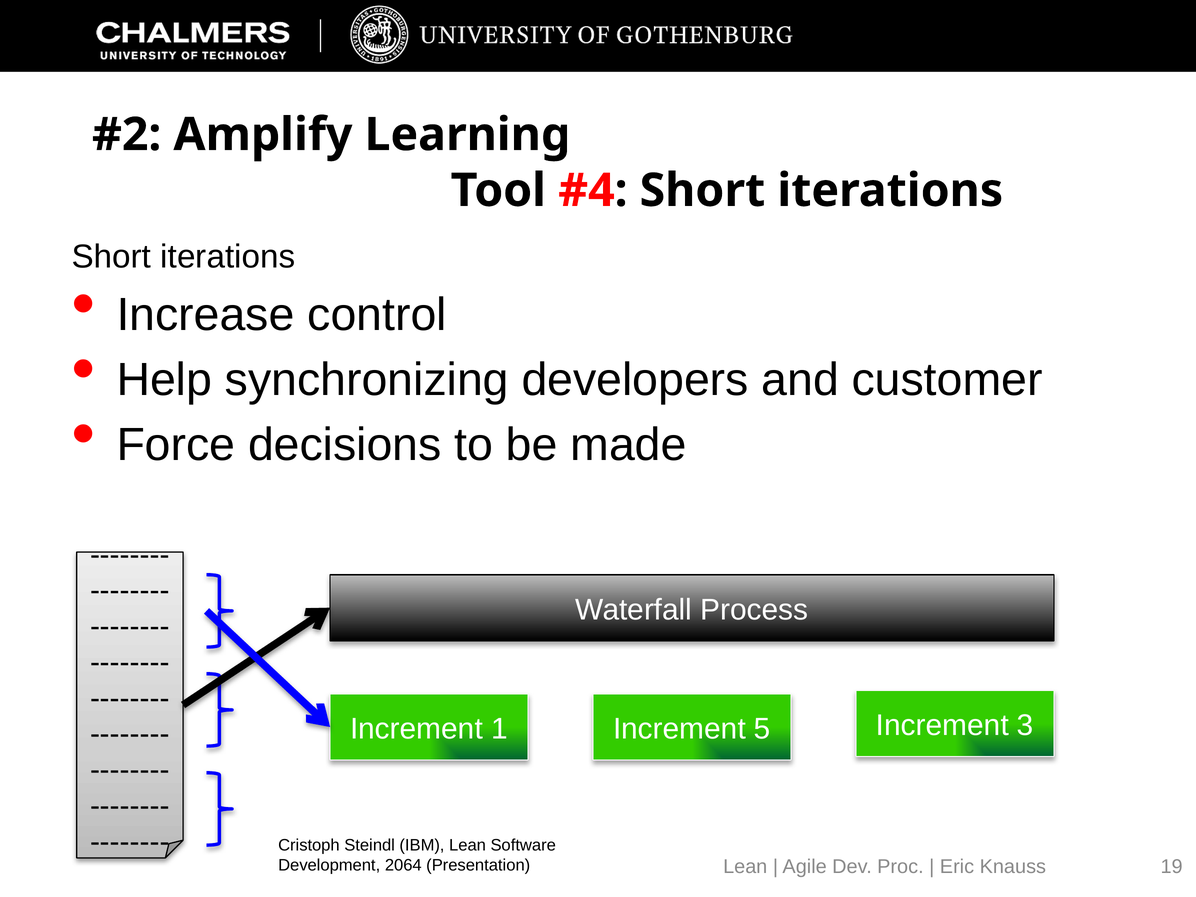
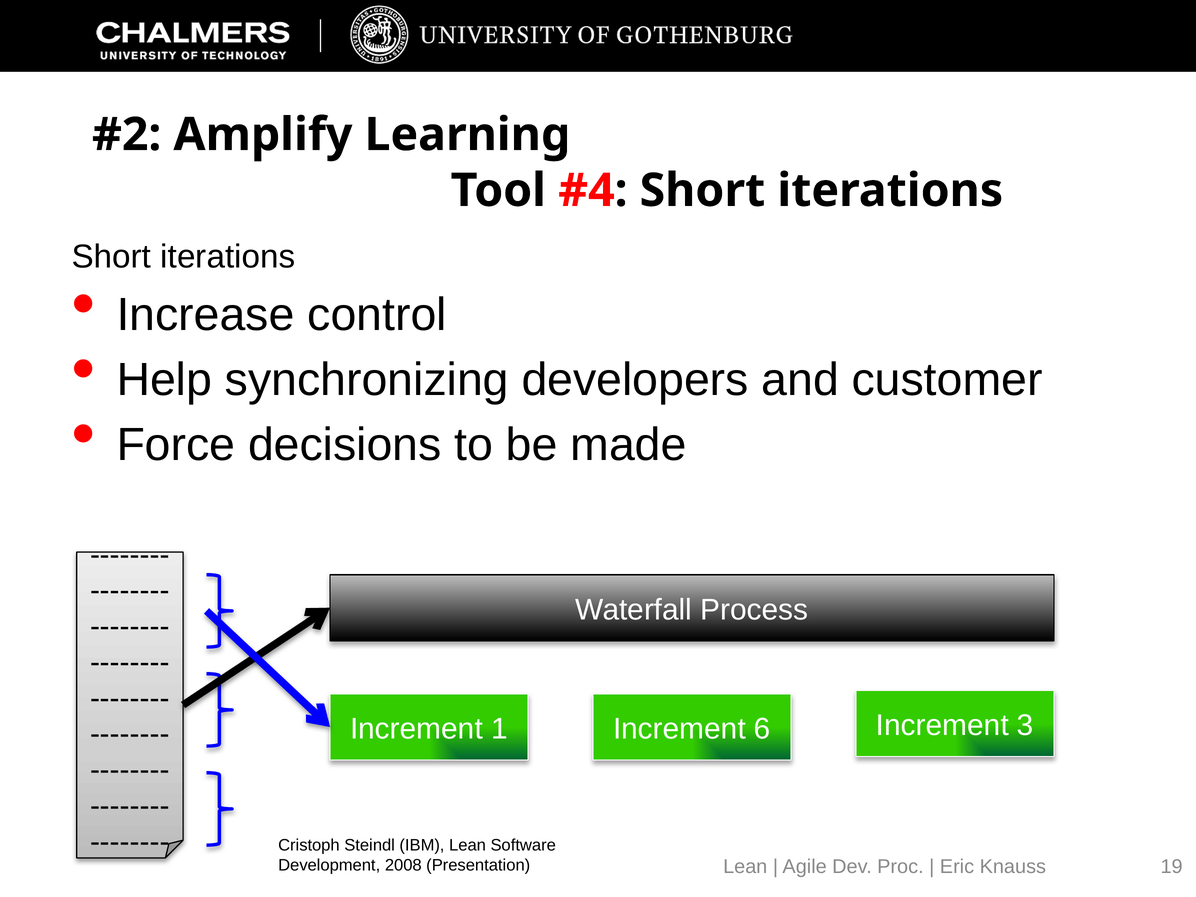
5: 5 -> 6
2064: 2064 -> 2008
